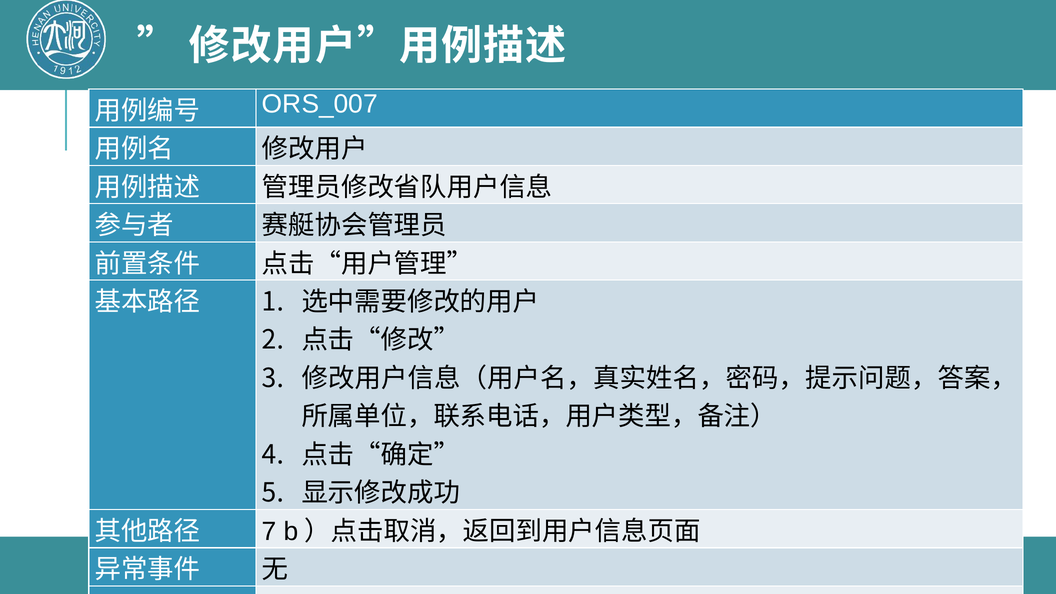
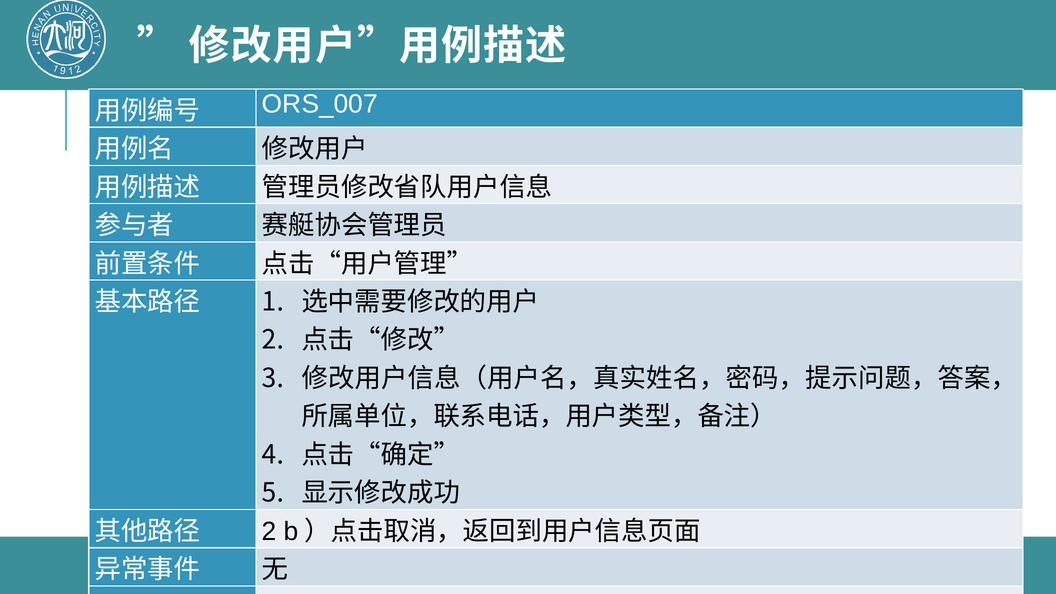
7 at (269, 531): 7 -> 2
